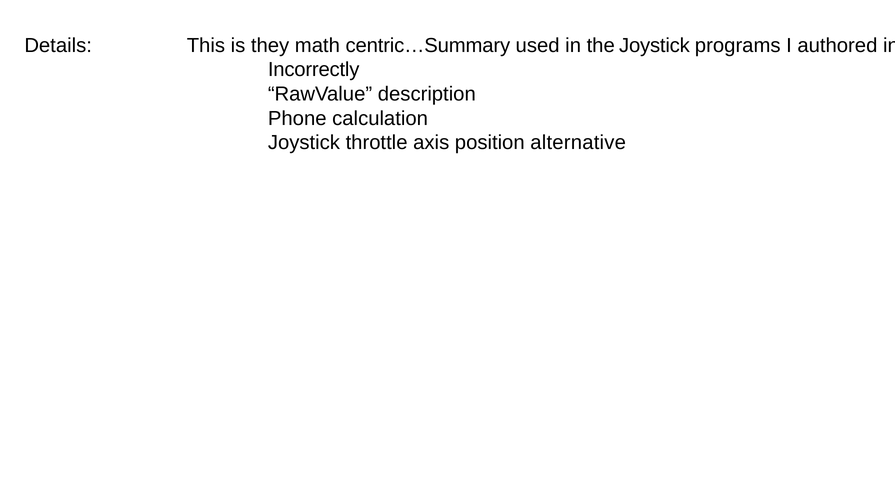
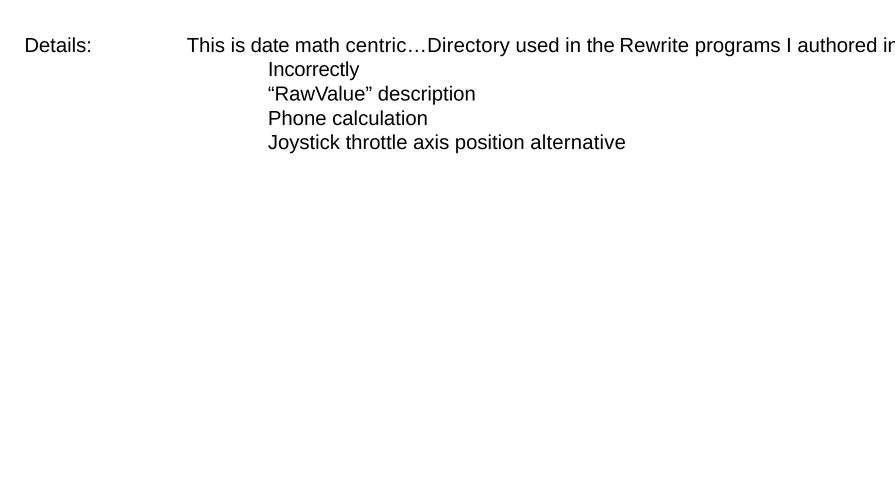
they: they -> date
centric…Summary: centric…Summary -> centric…Directory
the Joystick: Joystick -> Rewrite
